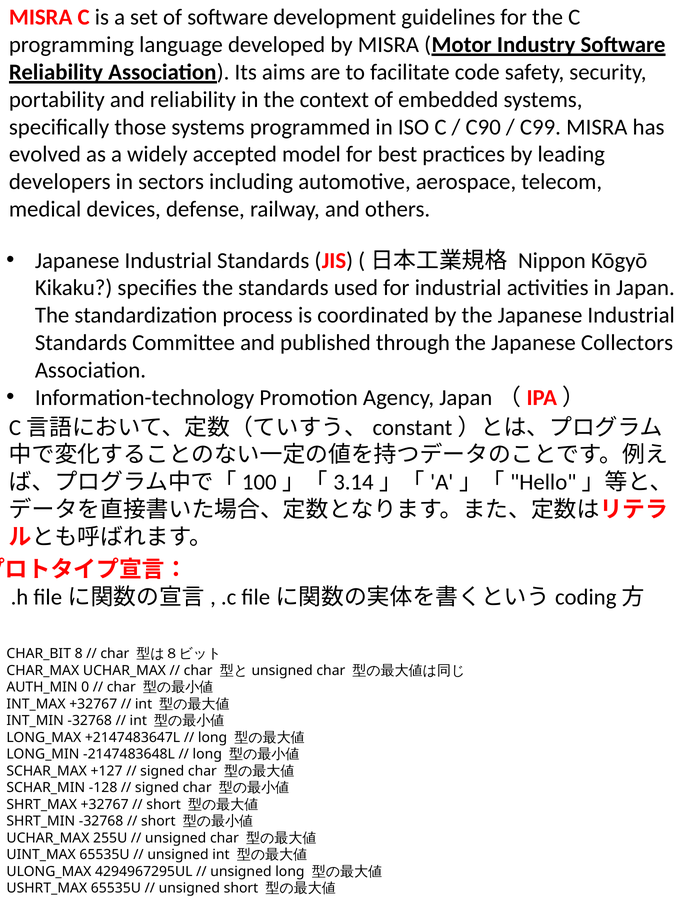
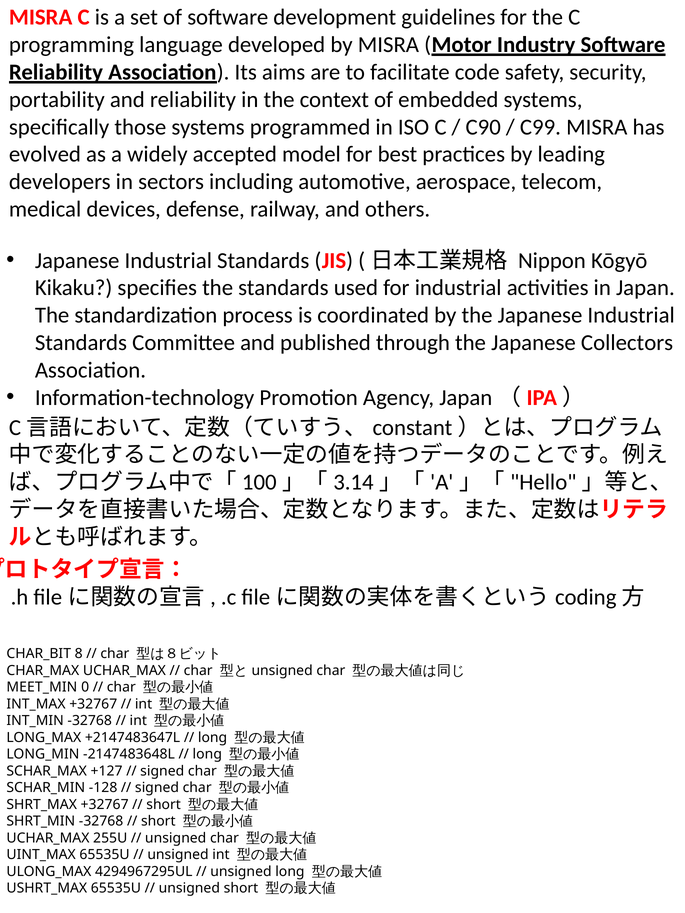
AUTH_MIN: AUTH_MIN -> MEET_MIN
